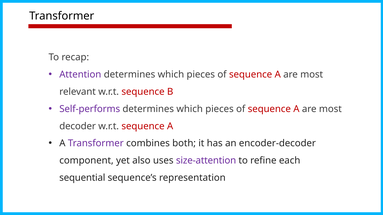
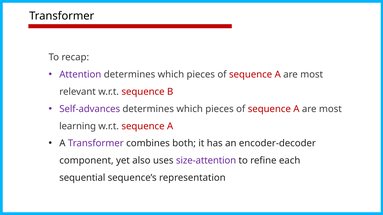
Self-performs: Self-performs -> Self-advances
decoder: decoder -> learning
